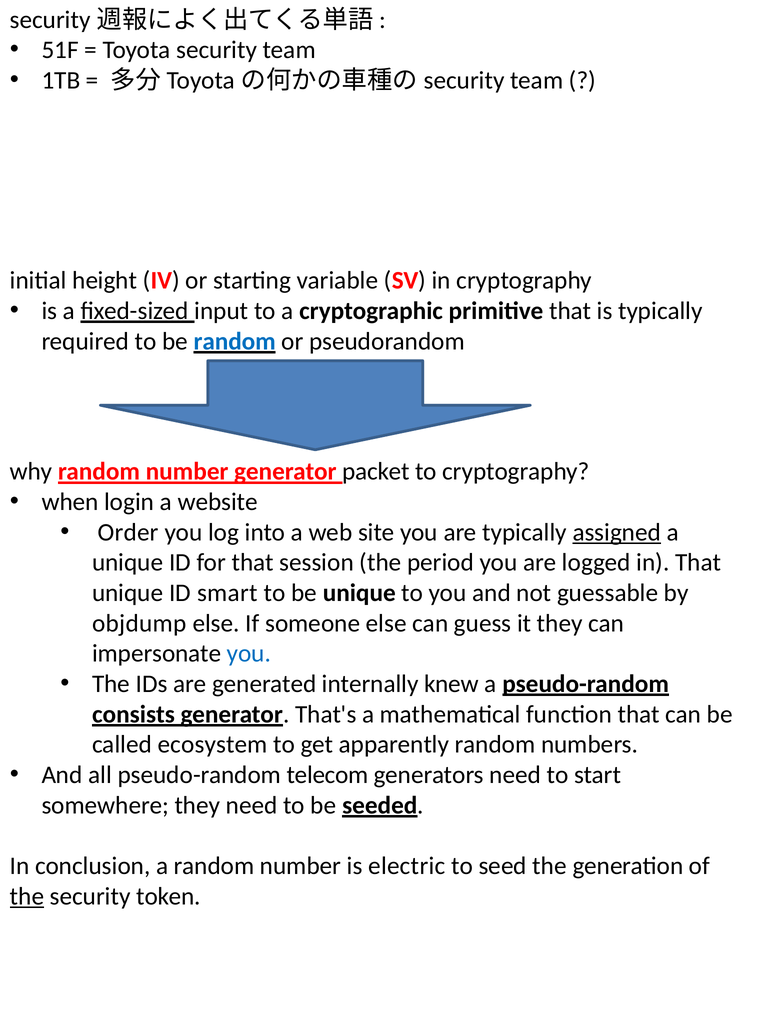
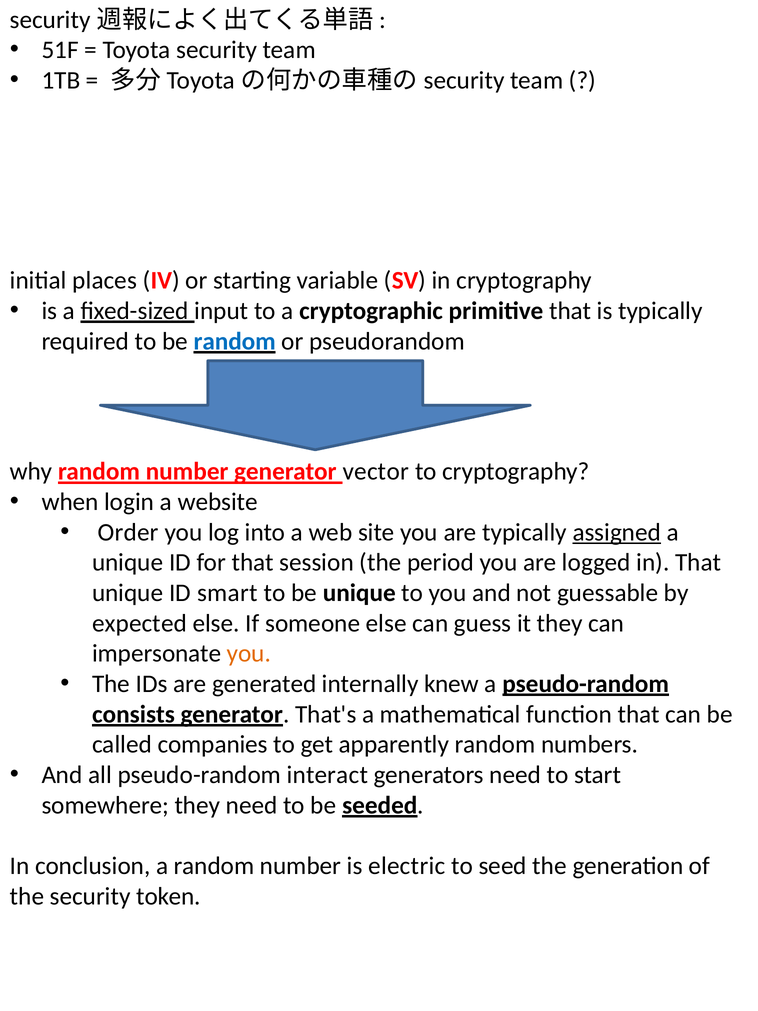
height: height -> places
packet: packet -> vector
objdump: objdump -> expected
you at (249, 653) colour: blue -> orange
ecosystem: ecosystem -> companies
telecom: telecom -> interact
the at (27, 896) underline: present -> none
